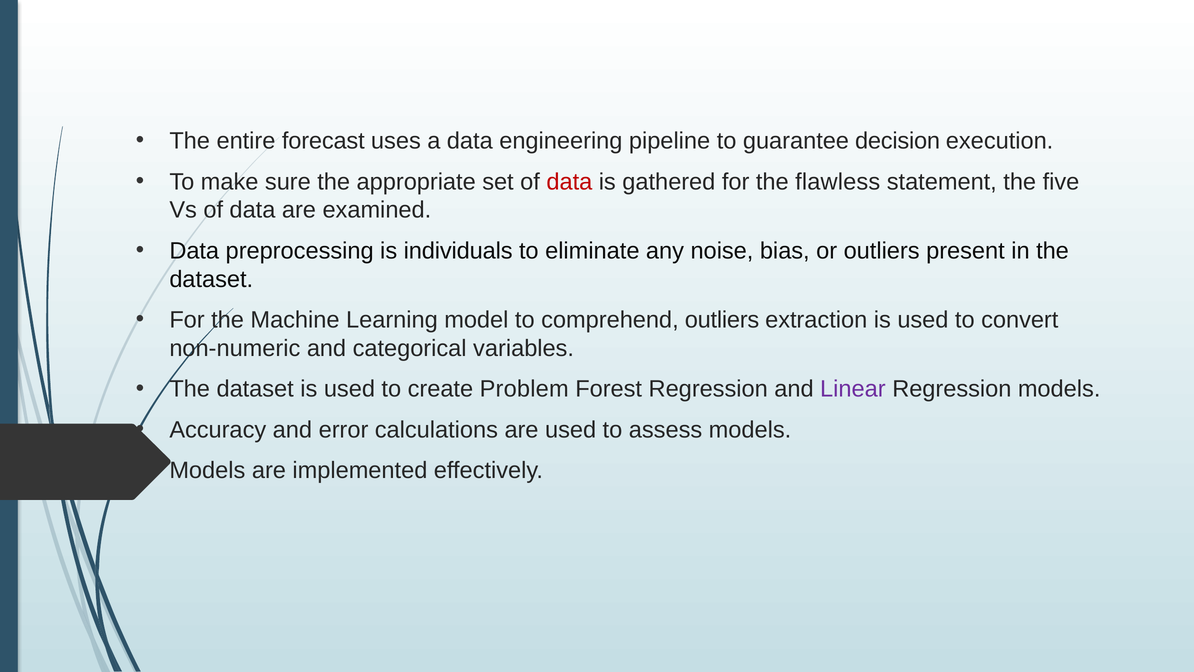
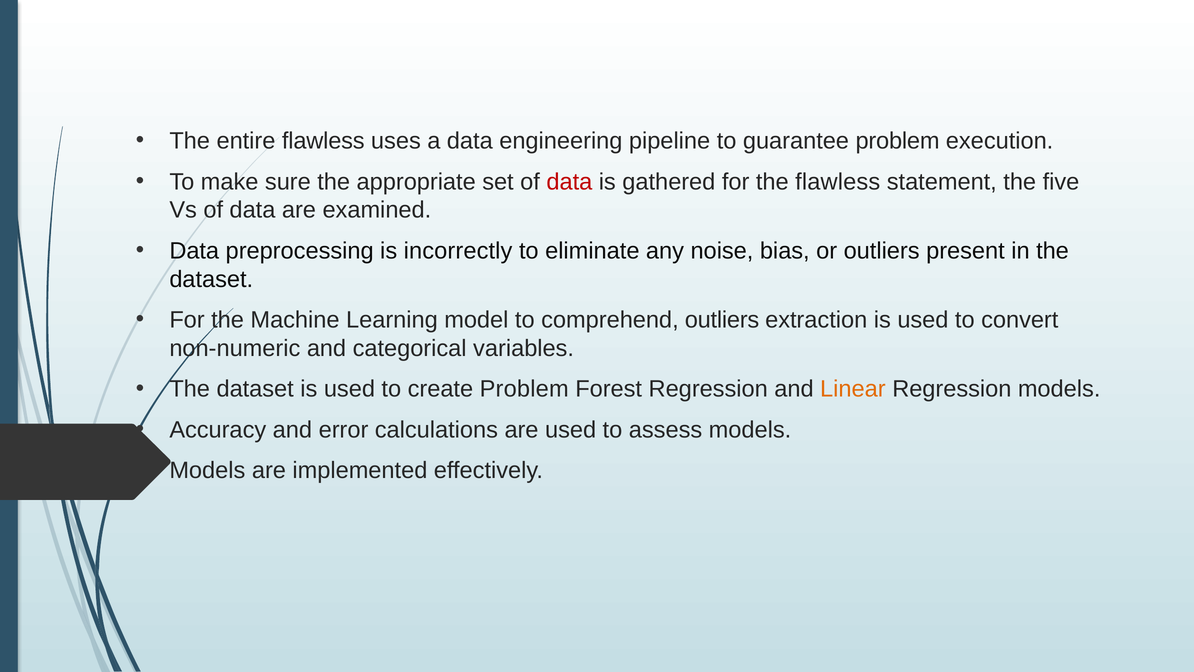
entire forecast: forecast -> flawless
guarantee decision: decision -> problem
individuals: individuals -> incorrectly
Linear colour: purple -> orange
